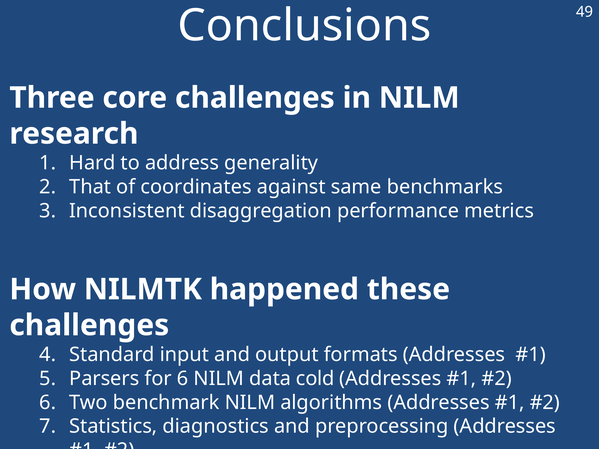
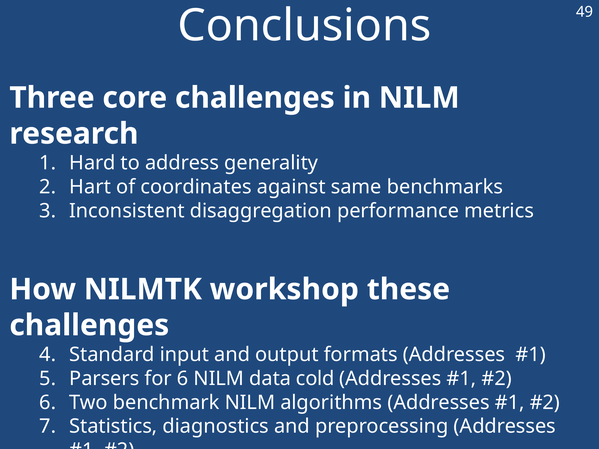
That: That -> Hart
happened: happened -> workshop
